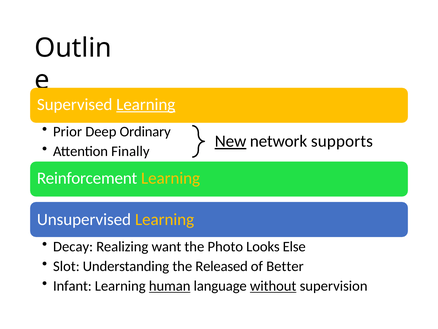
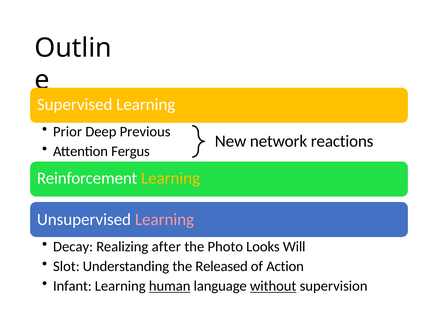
Learning at (146, 104) underline: present -> none
Ordinary: Ordinary -> Previous
New underline: present -> none
supports: supports -> reactions
Finally: Finally -> Fergus
Learning at (165, 219) colour: yellow -> pink
want: want -> after
Else: Else -> Will
Better: Better -> Action
